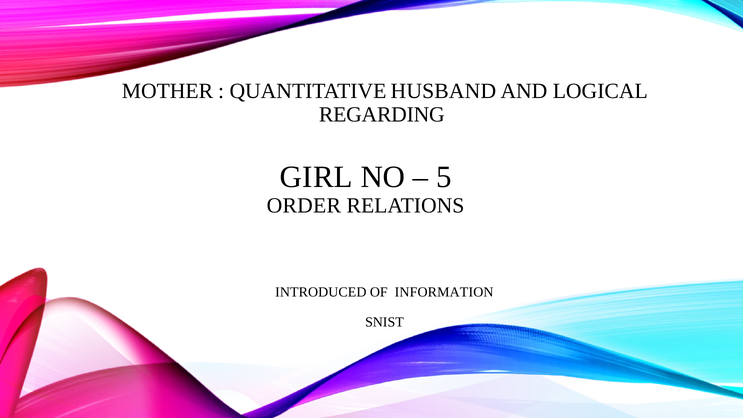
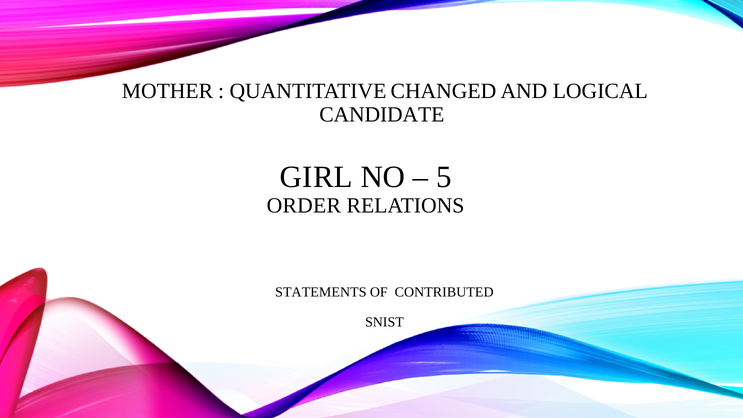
HUSBAND: HUSBAND -> CHANGED
REGARDING: REGARDING -> CANDIDATE
INTRODUCED: INTRODUCED -> STATEMENTS
INFORMATION: INFORMATION -> CONTRIBUTED
